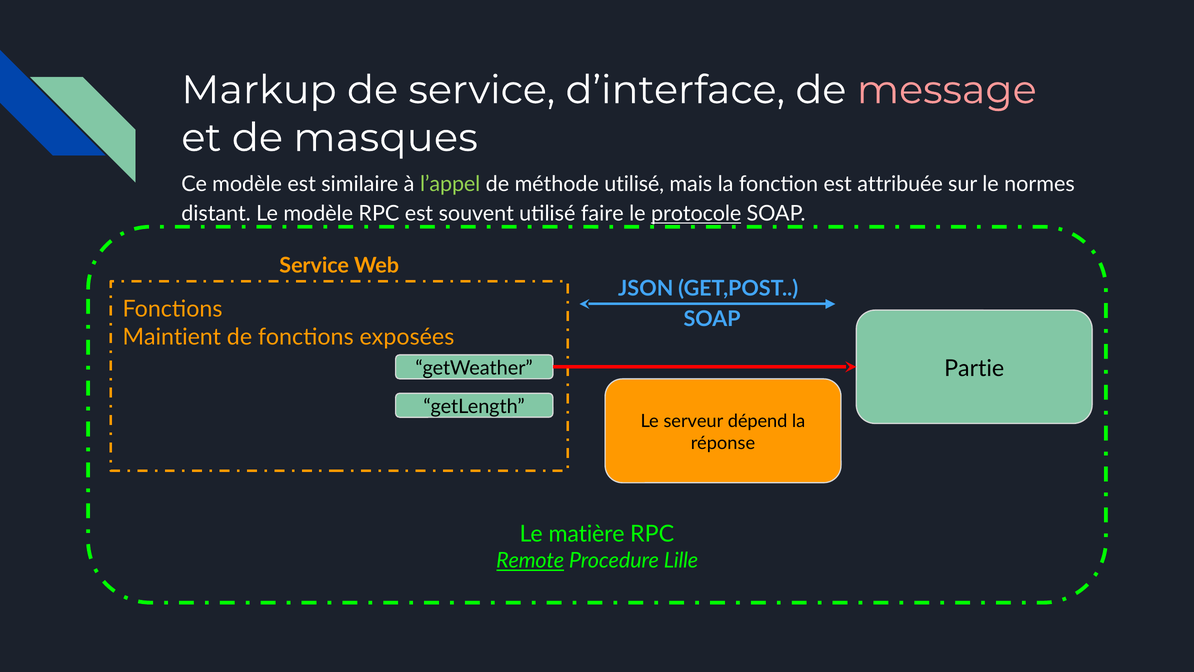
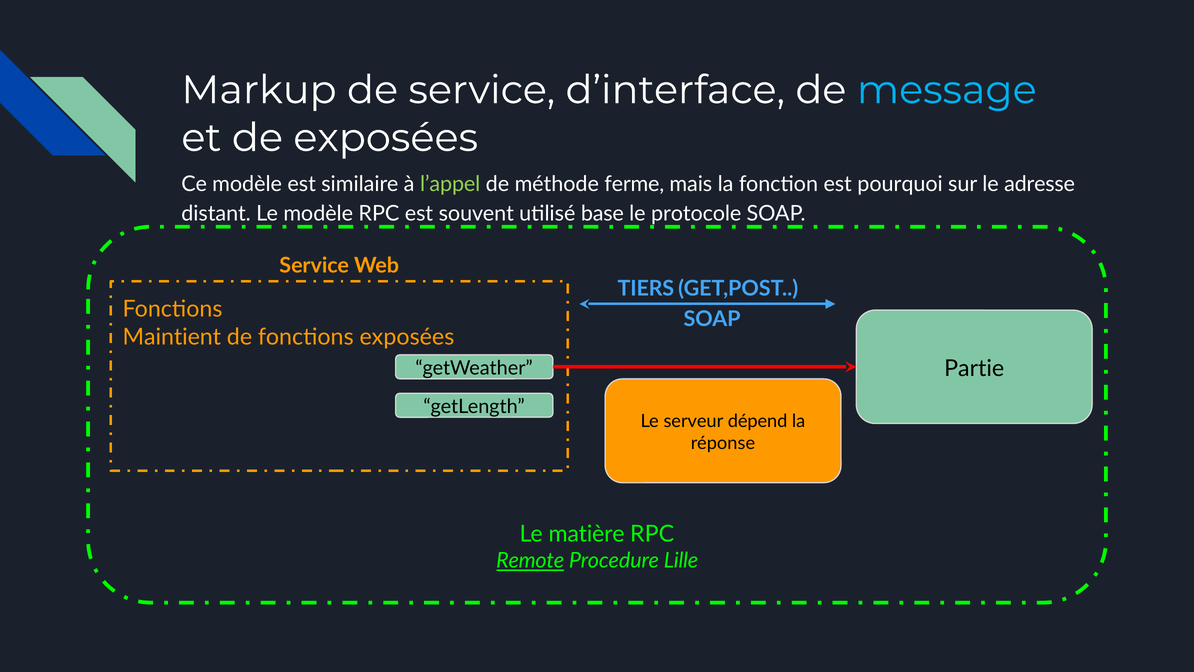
message colour: pink -> light blue
de masques: masques -> exposées
méthode utilisé: utilisé -> ferme
attribuée: attribuée -> pourquoi
normes: normes -> adresse
faire: faire -> base
protocole underline: present -> none
JSON: JSON -> TIERS
